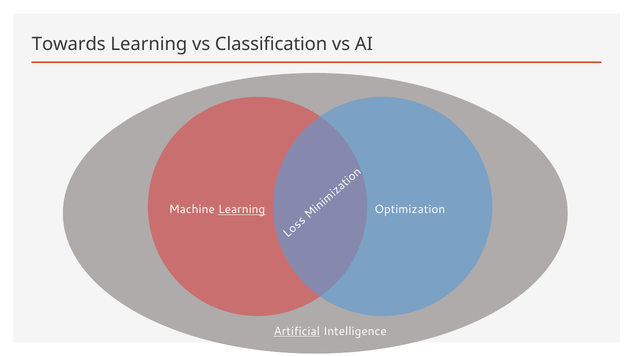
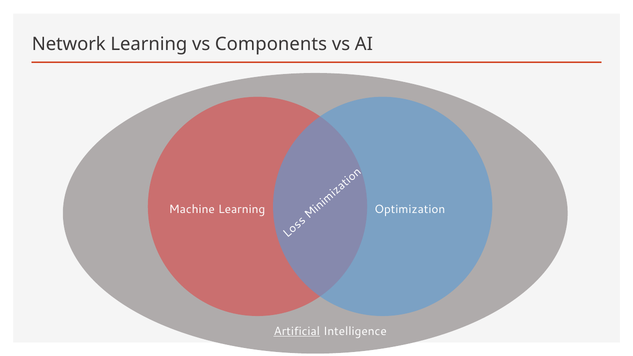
Towards: Towards -> Network
Classification: Classification -> Components
Learning at (242, 210) underline: present -> none
